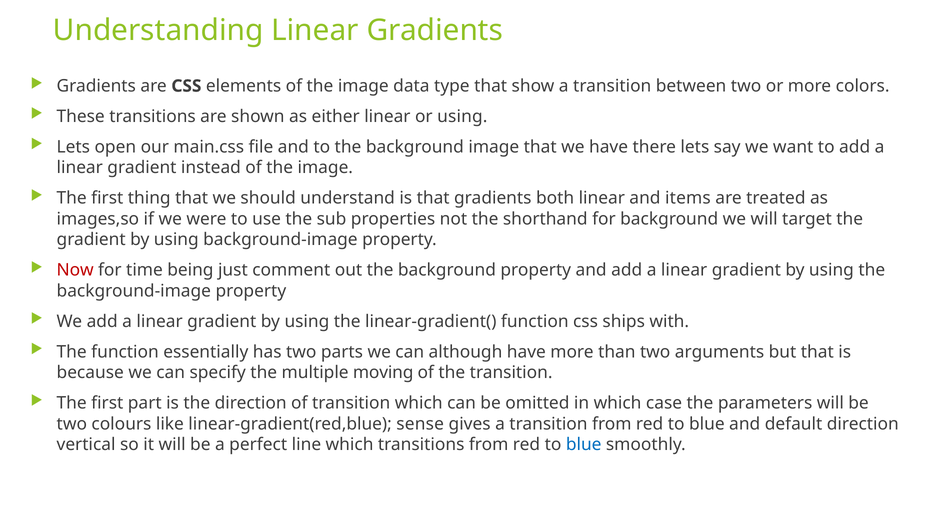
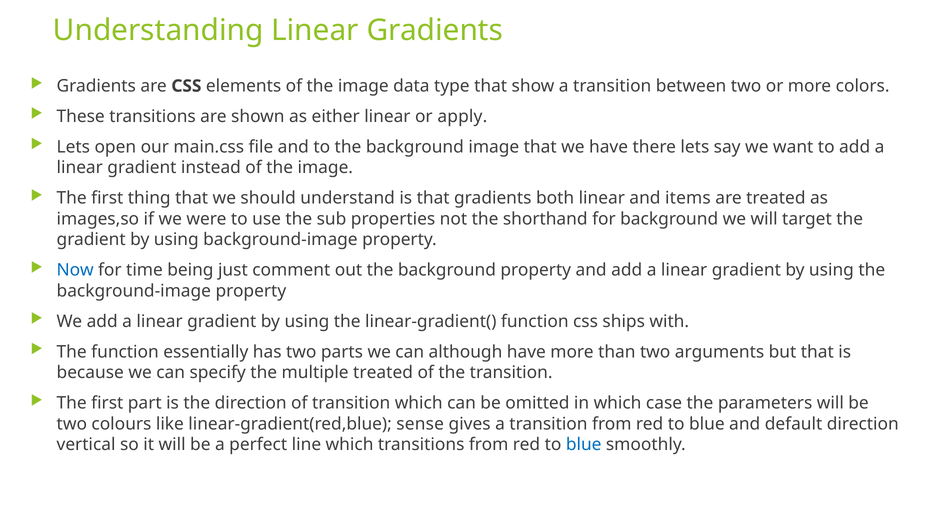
or using: using -> apply
Now colour: red -> blue
multiple moving: moving -> treated
